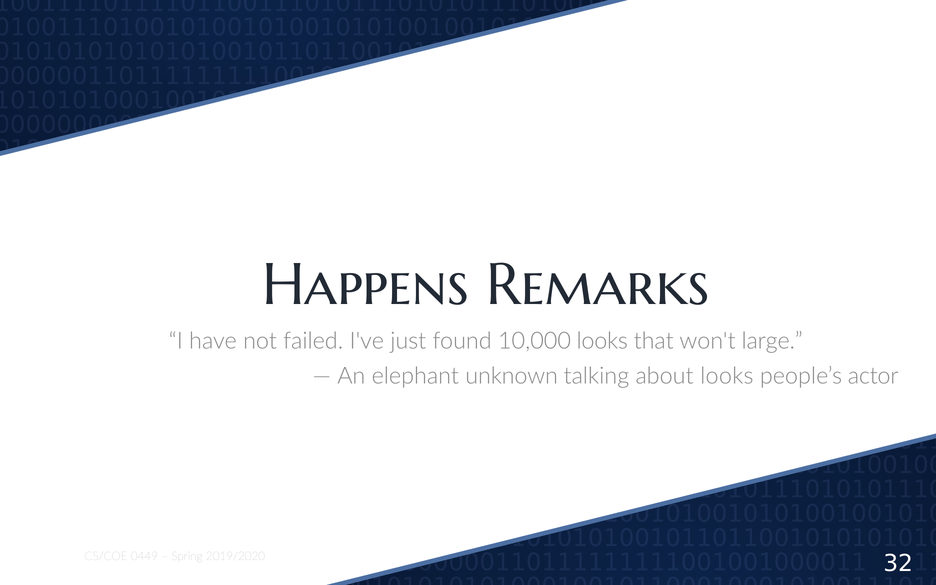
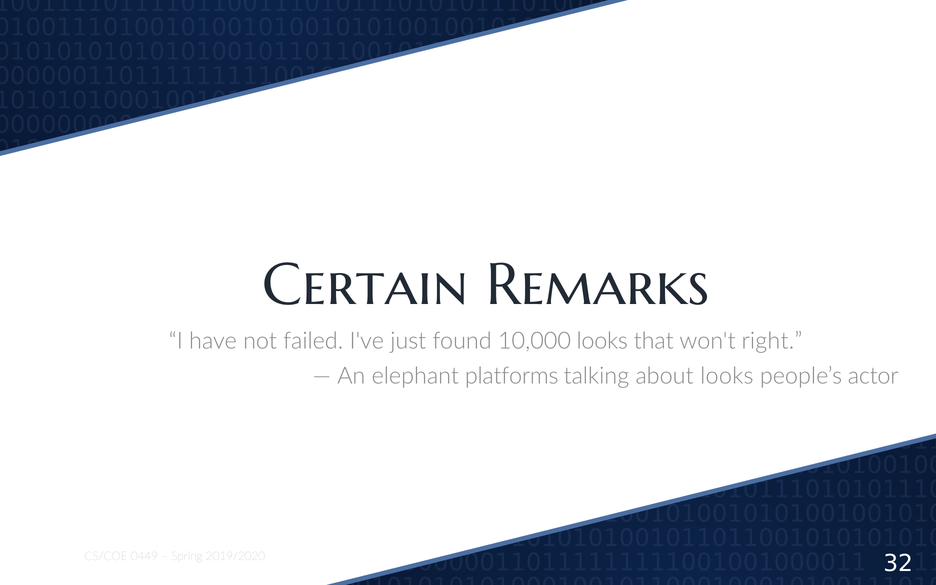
Happens: Happens -> Certain
large: large -> right
unknown: unknown -> platforms
